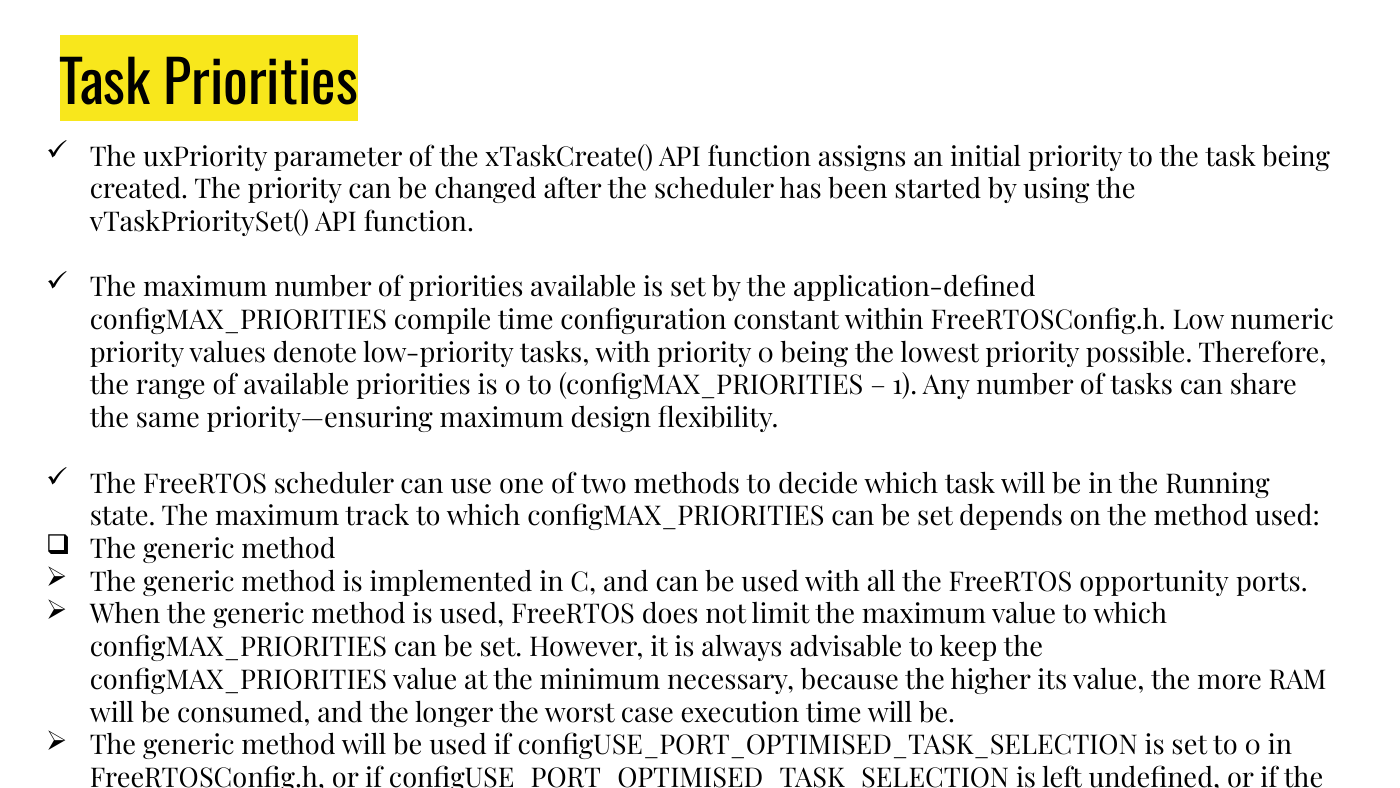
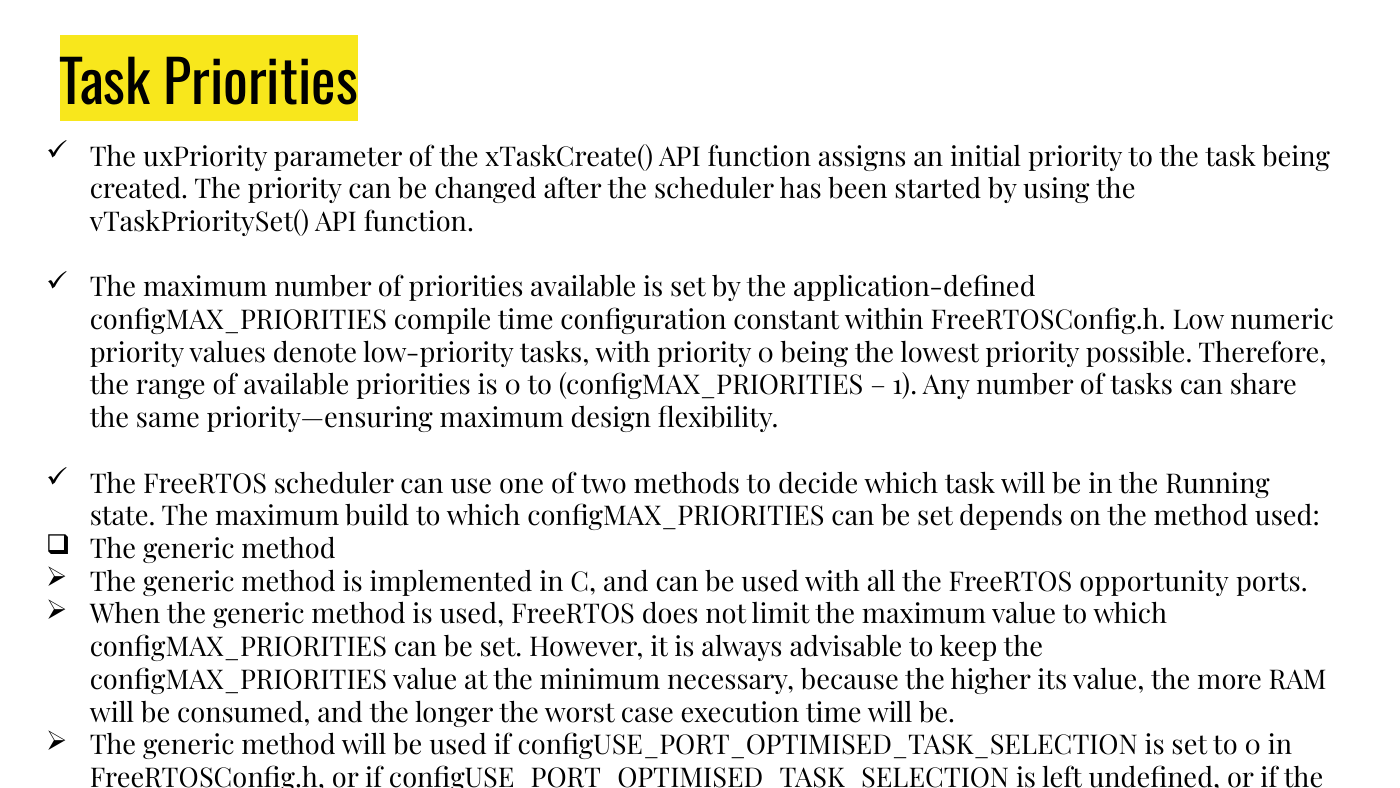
track: track -> build
